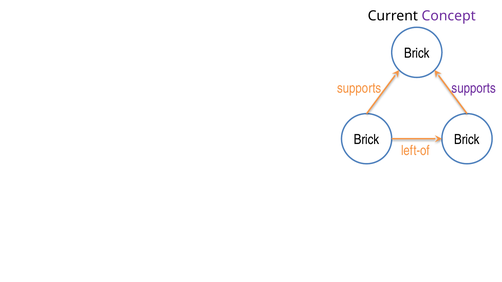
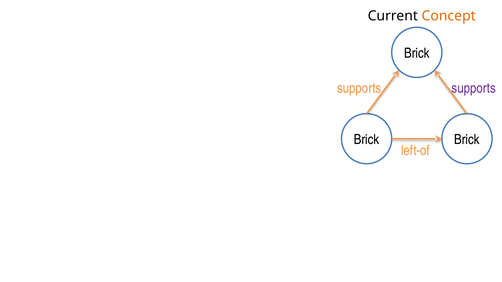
Concept colour: purple -> orange
